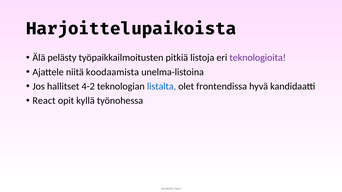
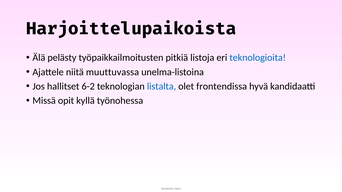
teknologioita colour: purple -> blue
koodaamista: koodaamista -> muuttuvassa
4-2: 4-2 -> 6-2
React: React -> Missä
